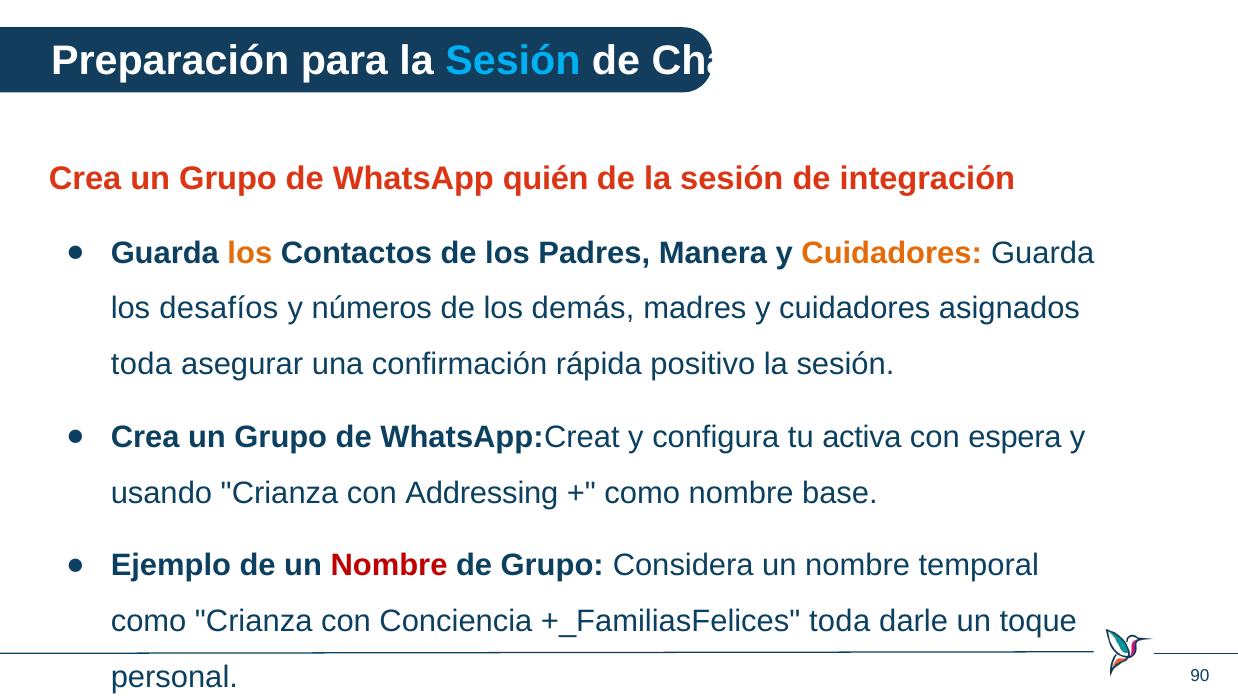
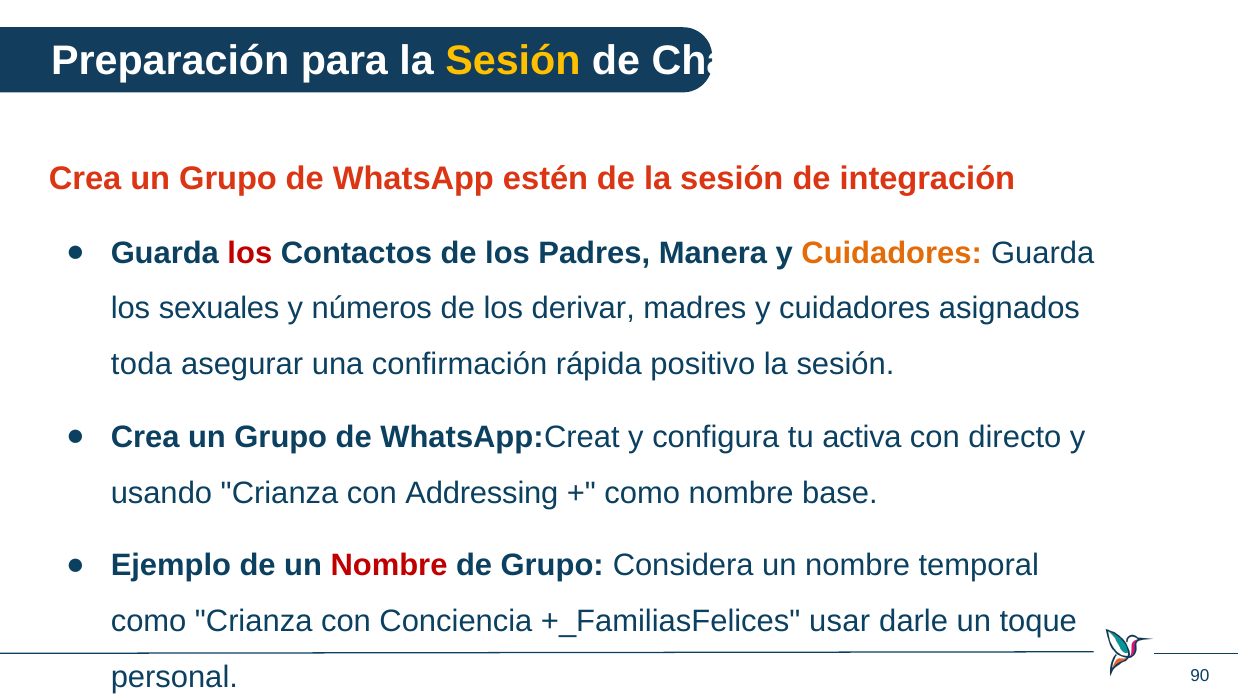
Sesión at (513, 61) colour: light blue -> yellow
quién: quién -> estén
los at (250, 253) colour: orange -> red
desafíos: desafíos -> sexuales
demás: demás -> derivar
espera: espera -> directo
+_FamiliasFelices toda: toda -> usar
